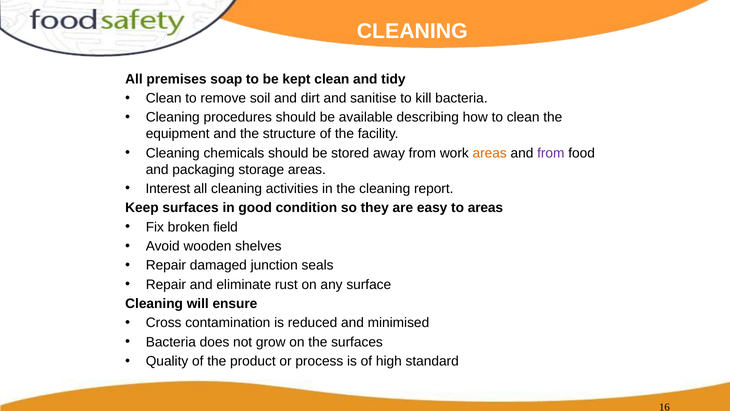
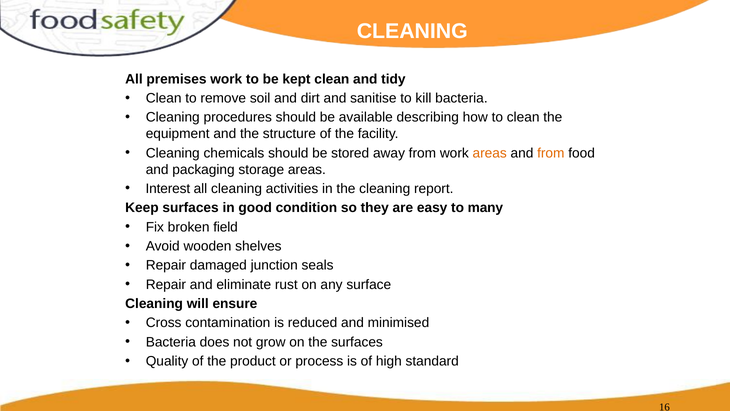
premises soap: soap -> work
from at (551, 153) colour: purple -> orange
to areas: areas -> many
